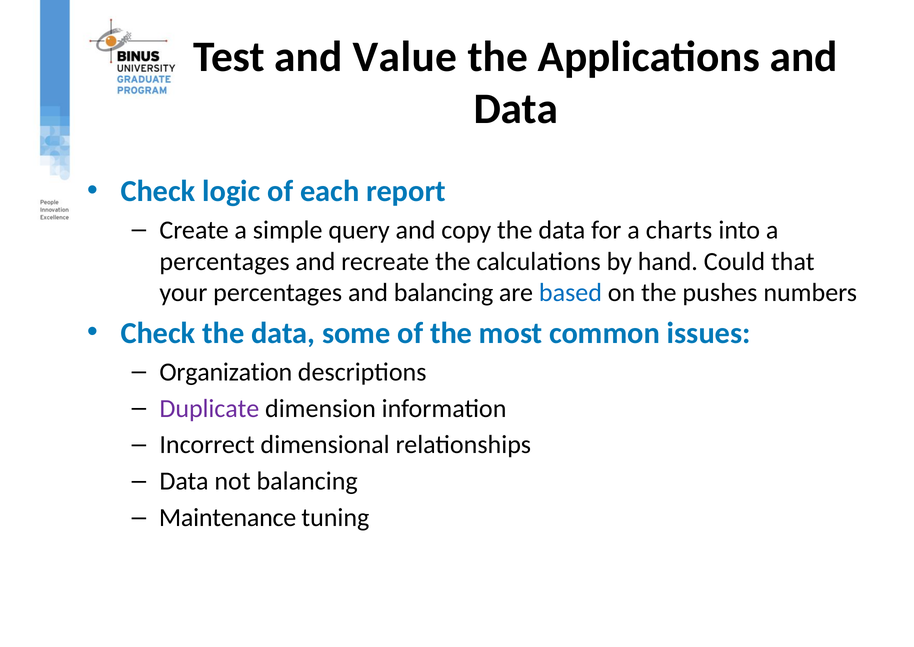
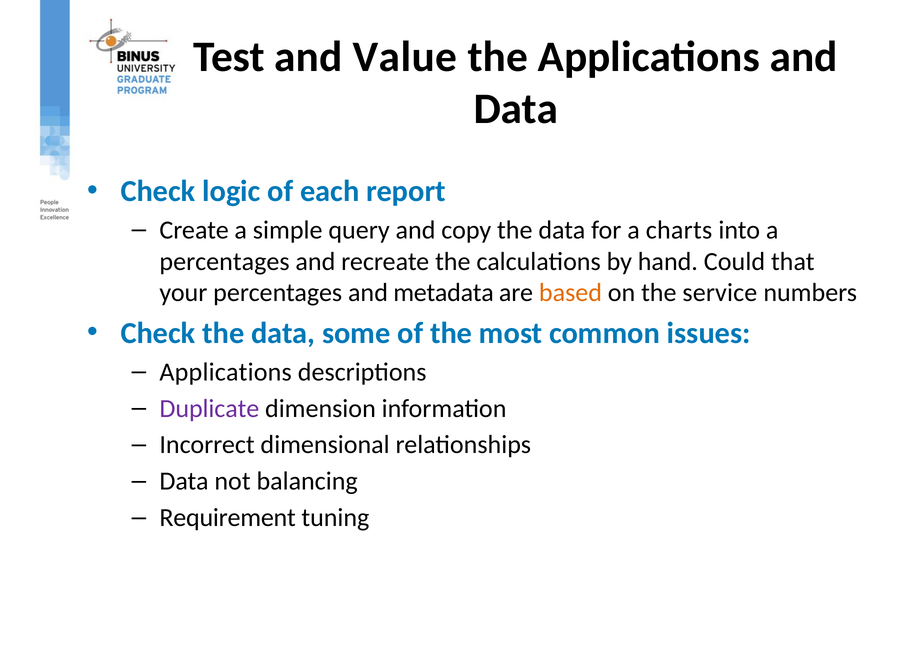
and balancing: balancing -> metadata
based colour: blue -> orange
pushes: pushes -> service
Organization at (226, 372): Organization -> Applications
Maintenance: Maintenance -> Requirement
